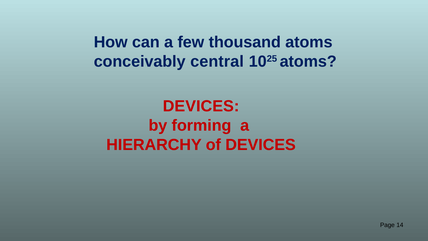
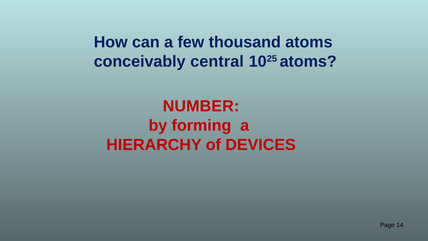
DEVICES at (201, 106): DEVICES -> NUMBER
